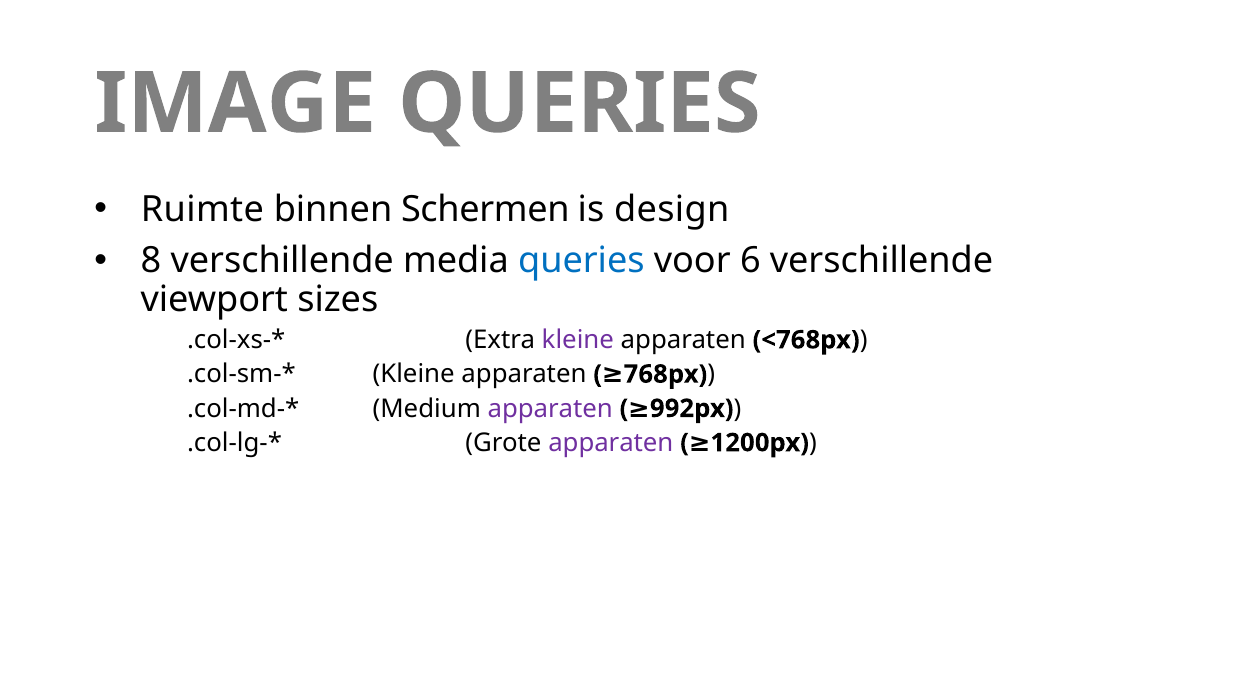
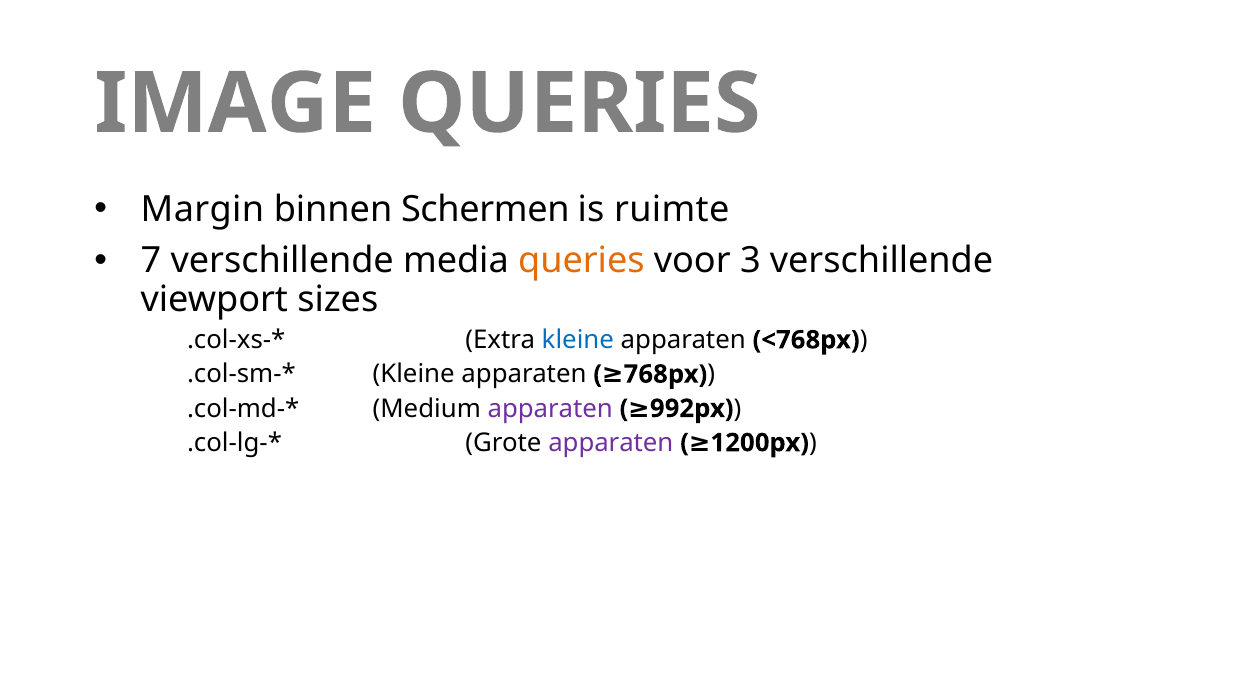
Ruimte: Ruimte -> Margin
design: design -> ruimte
8: 8 -> 7
queries at (581, 261) colour: blue -> orange
6: 6 -> 3
kleine at (578, 340) colour: purple -> blue
